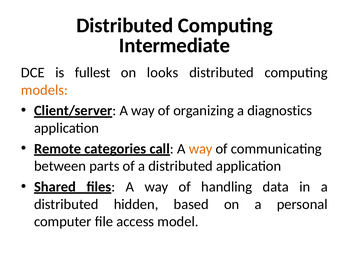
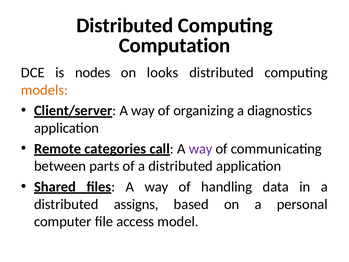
Intermediate: Intermediate -> Computation
fullest: fullest -> nodes
way at (201, 149) colour: orange -> purple
hidden: hidden -> assigns
